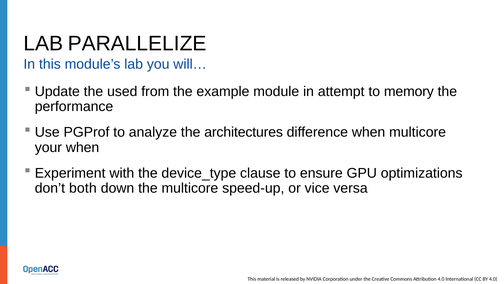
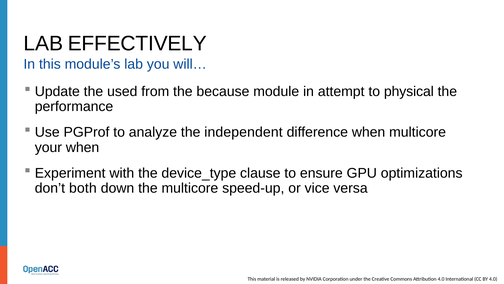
PARALLELIZE: PARALLELIZE -> EFFECTIVELY
example: example -> because
memory: memory -> physical
architectures: architectures -> independent
